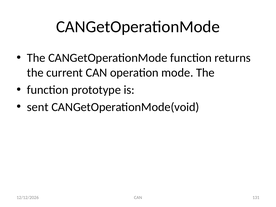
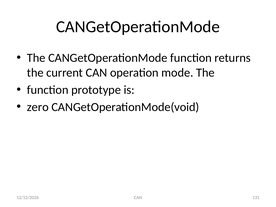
sent: sent -> zero
